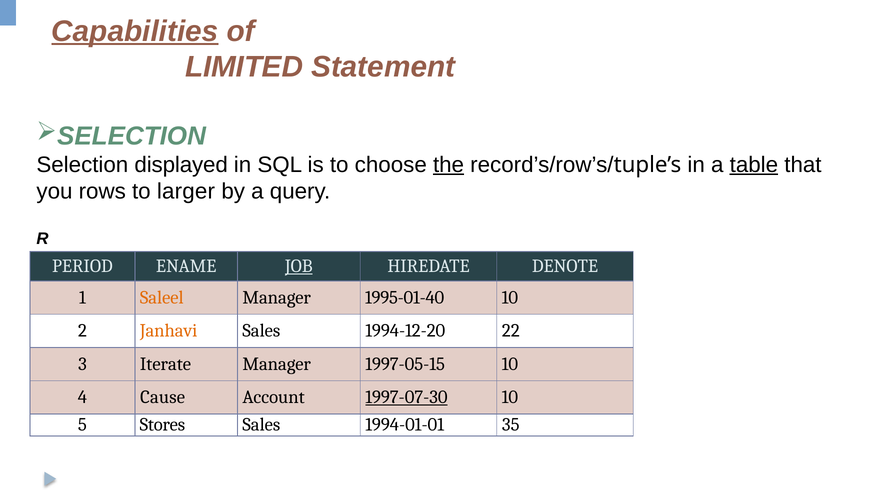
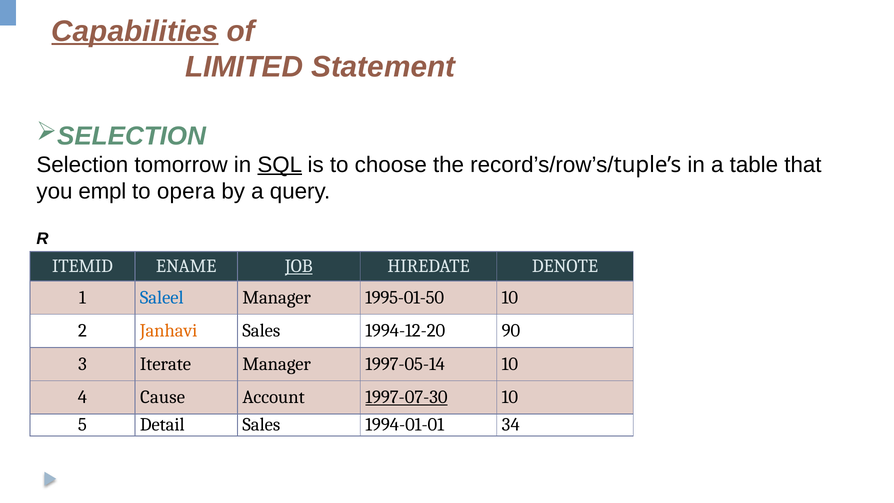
displayed: displayed -> tomorrow
SQL underline: none -> present
the underline: present -> none
table underline: present -> none
rows: rows -> empl
larger: larger -> opera
PERIOD: PERIOD -> ITEMID
Saleel colour: orange -> blue
1995-01-40: 1995-01-40 -> 1995-01-50
22: 22 -> 90
1997-05-15: 1997-05-15 -> 1997-05-14
Stores: Stores -> Detail
35: 35 -> 34
